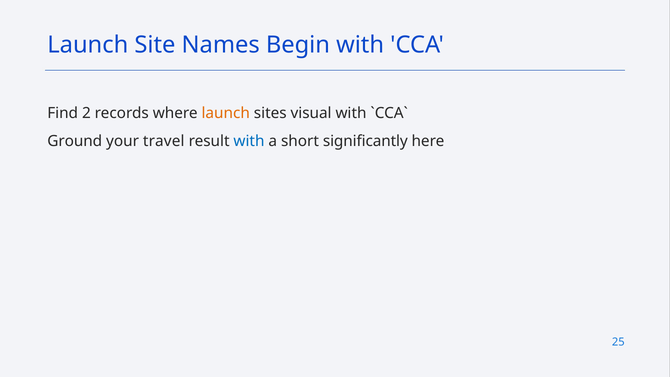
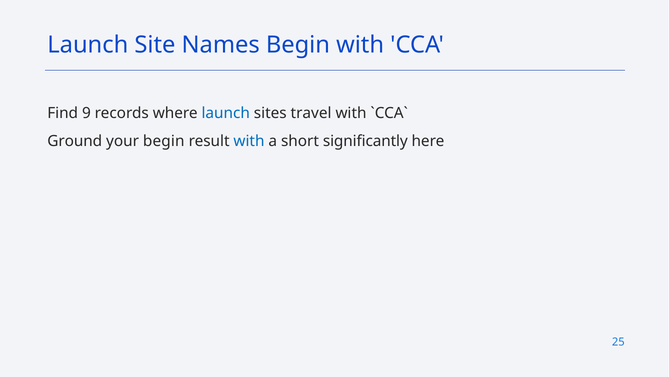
2: 2 -> 9
launch at (226, 113) colour: orange -> blue
visual: visual -> travel
your travel: travel -> begin
